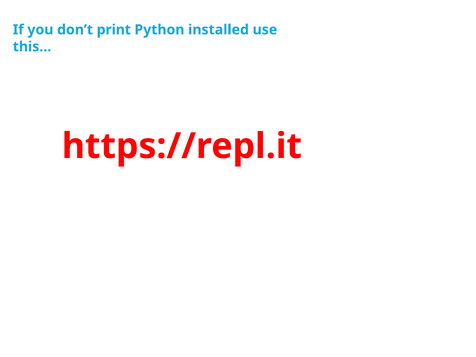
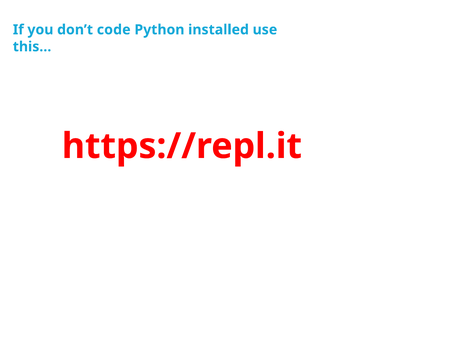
print: print -> code
